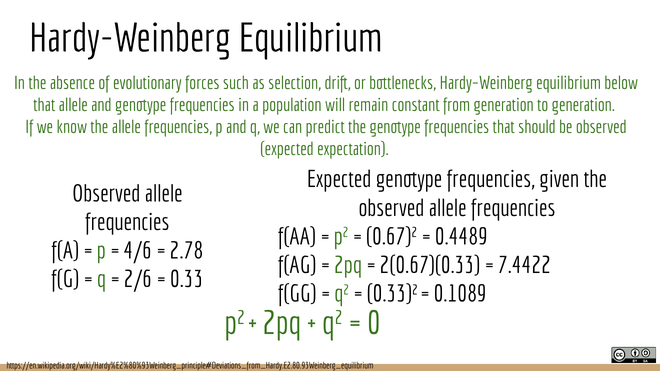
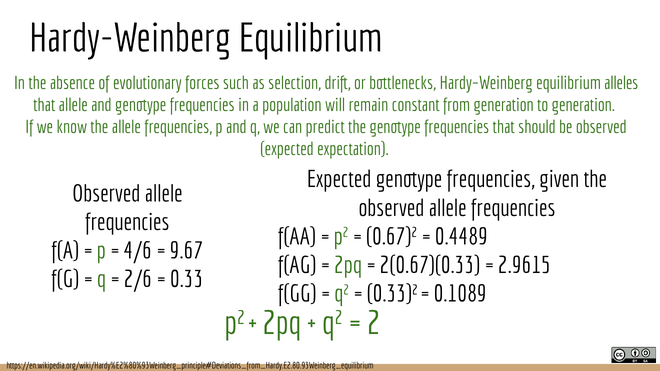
below: below -> alleles
2.78: 2.78 -> 9.67
7.4422: 7.4422 -> 2.9615
0: 0 -> 2
